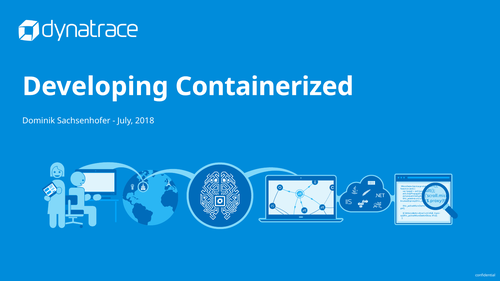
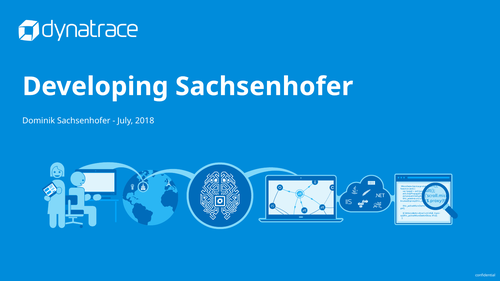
Developing Containerized: Containerized -> Sachsenhofer
